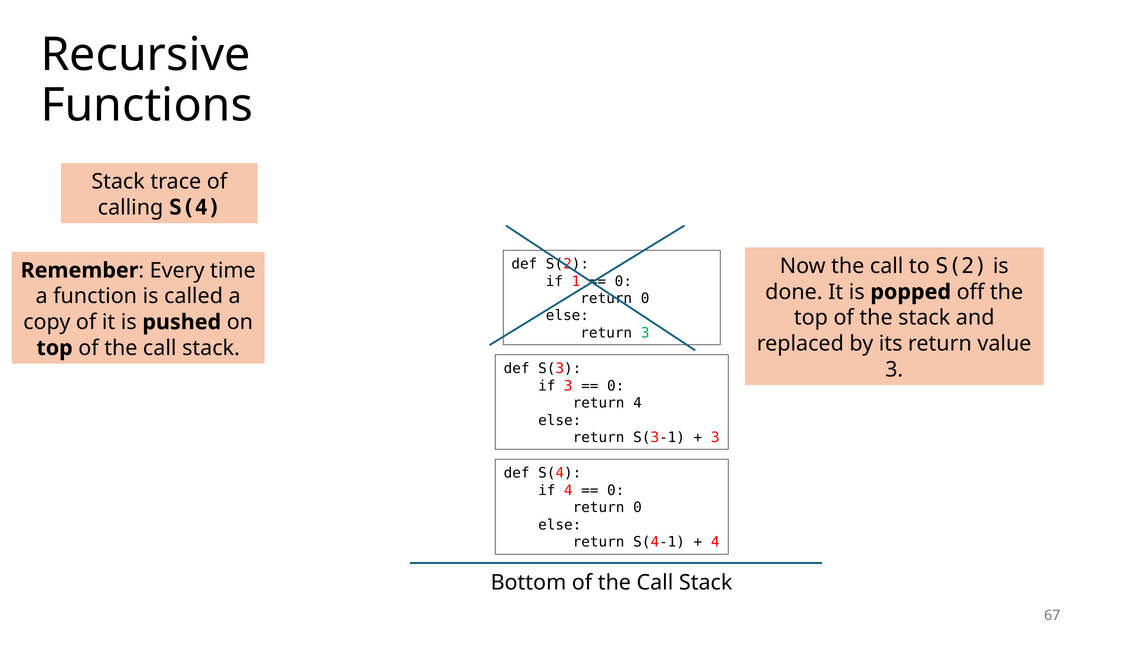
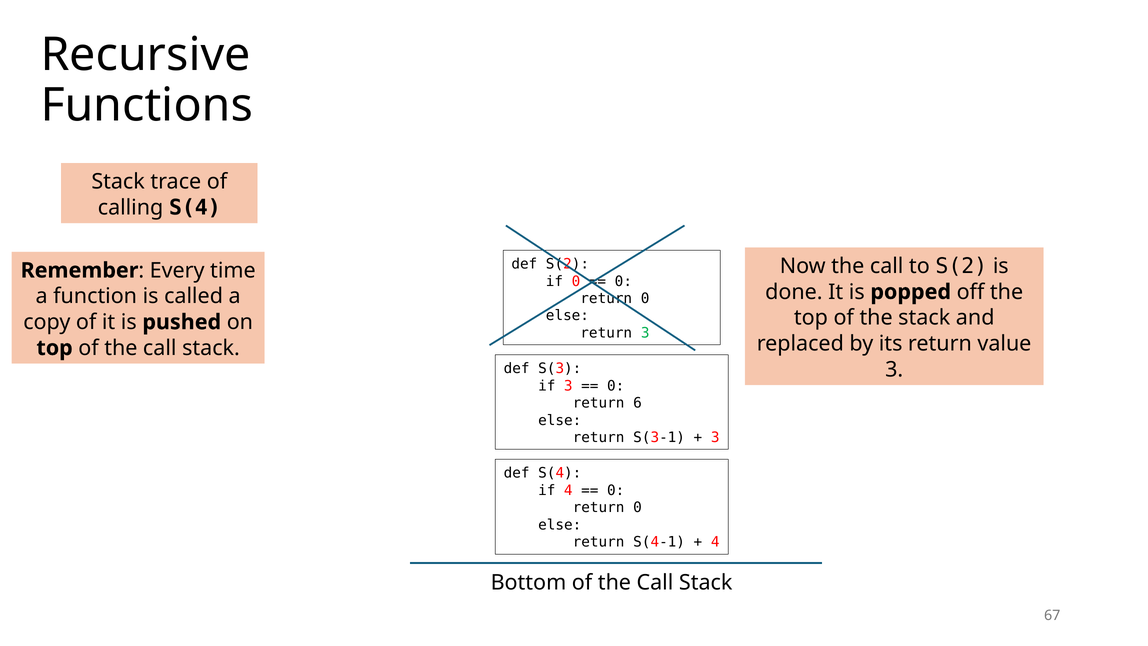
if 1: 1 -> 0
return 4: 4 -> 6
